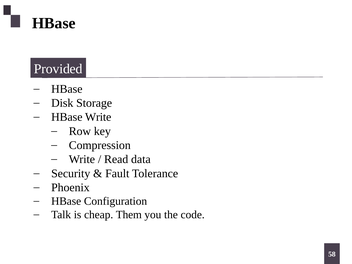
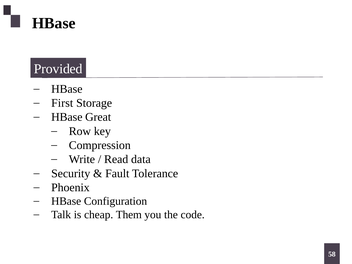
Disk: Disk -> First
HBase Write: Write -> Great
